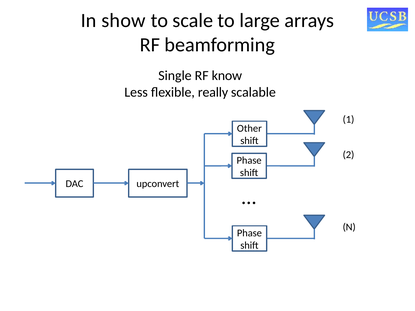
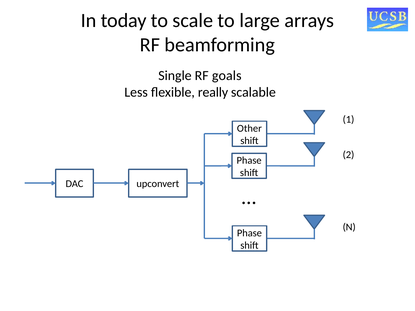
show: show -> today
know: know -> goals
